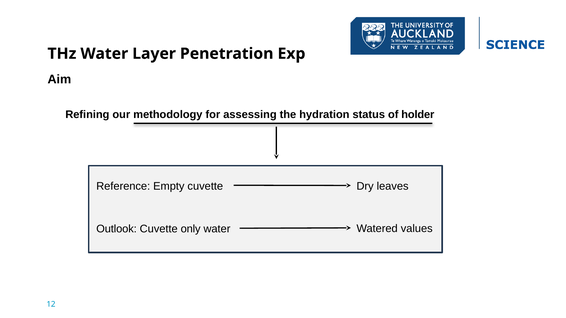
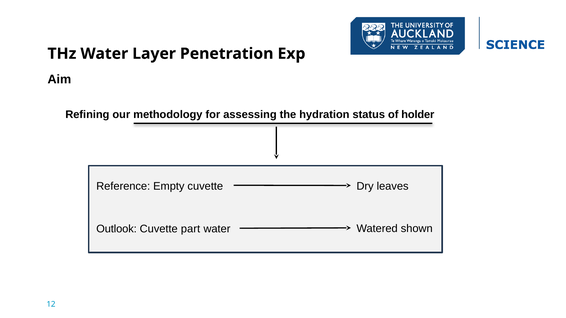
values: values -> shown
only: only -> part
